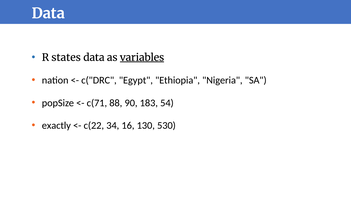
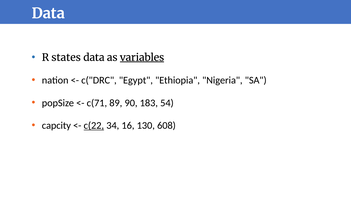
88: 88 -> 89
exactly: exactly -> capcity
c(22 underline: none -> present
530: 530 -> 608
